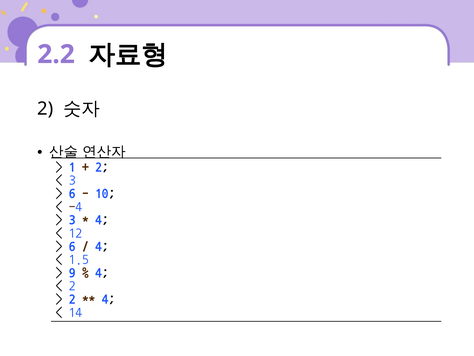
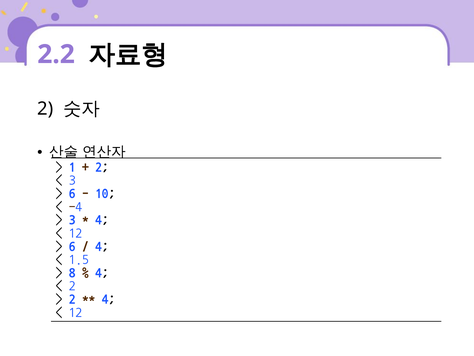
9: 9 -> 8
14 at (75, 312): 14 -> 12
